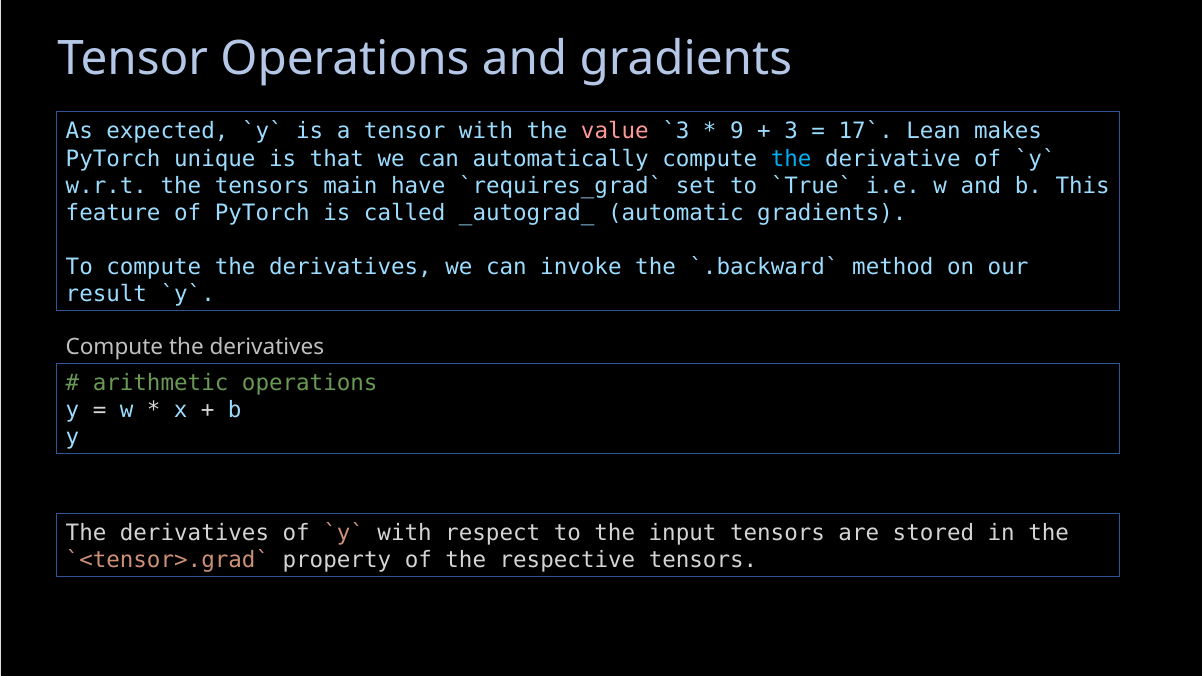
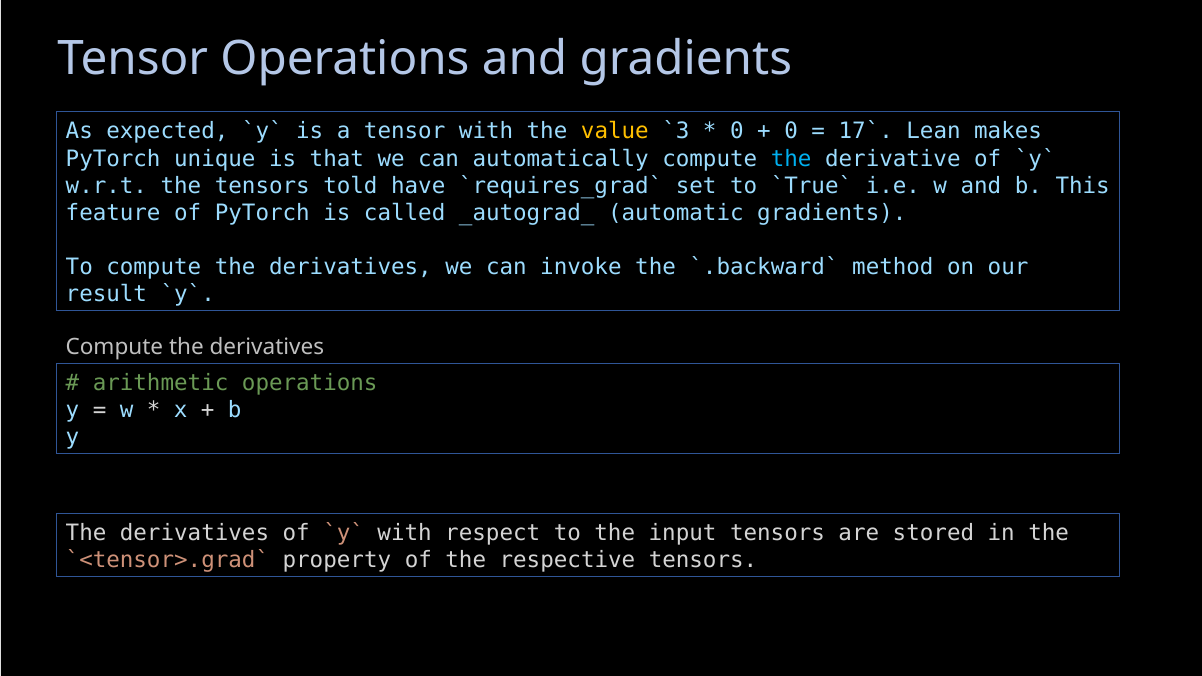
value colour: pink -> yellow
9 at (737, 132): 9 -> 0
3 at (791, 132): 3 -> 0
main: main -> told
